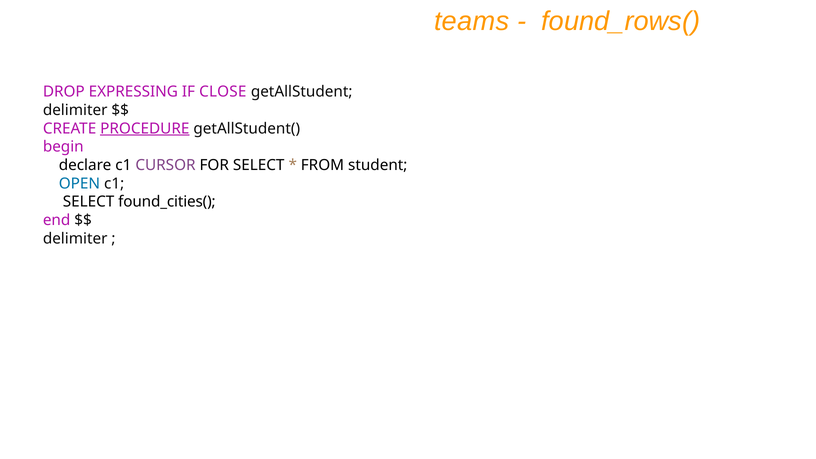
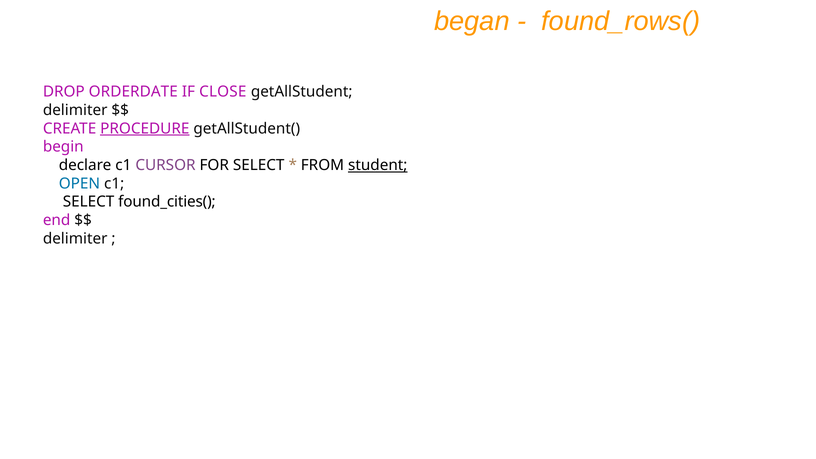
teams: teams -> began
EXPRESSING: EXPRESSING -> ORDERDATE
student underline: none -> present
